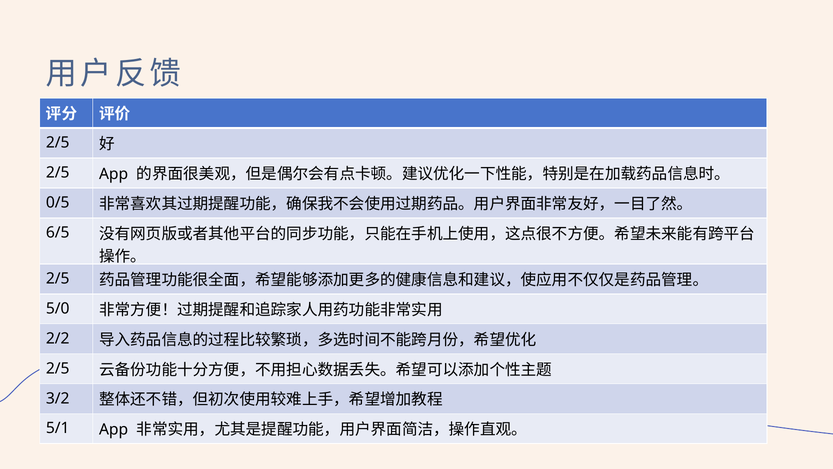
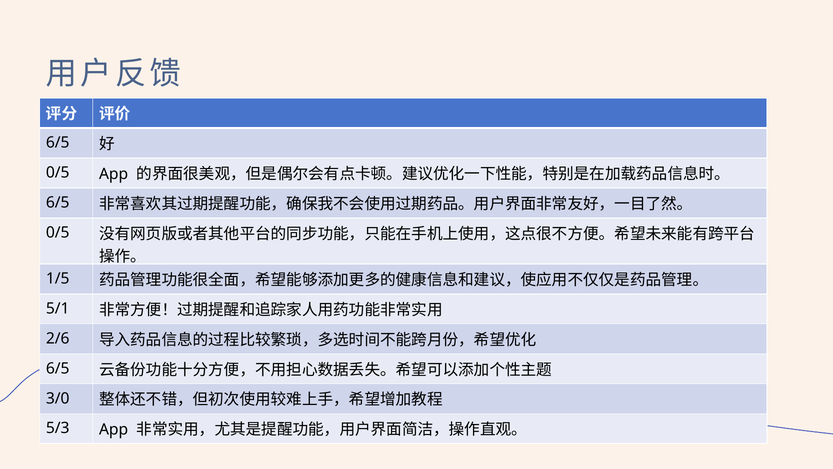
2/5 at (58, 143): 2/5 -> 6/5
2/5 at (58, 173): 2/5 -> 0/5
0/5 at (58, 202): 0/5 -> 6/5
6/5 at (58, 232): 6/5 -> 0/5
2/5 at (58, 278): 2/5 -> 1/5
5/0: 5/0 -> 5/1
2/2: 2/2 -> 2/6
2/5 at (58, 368): 2/5 -> 6/5
3/2: 3/2 -> 3/0
5/1: 5/1 -> 5/3
